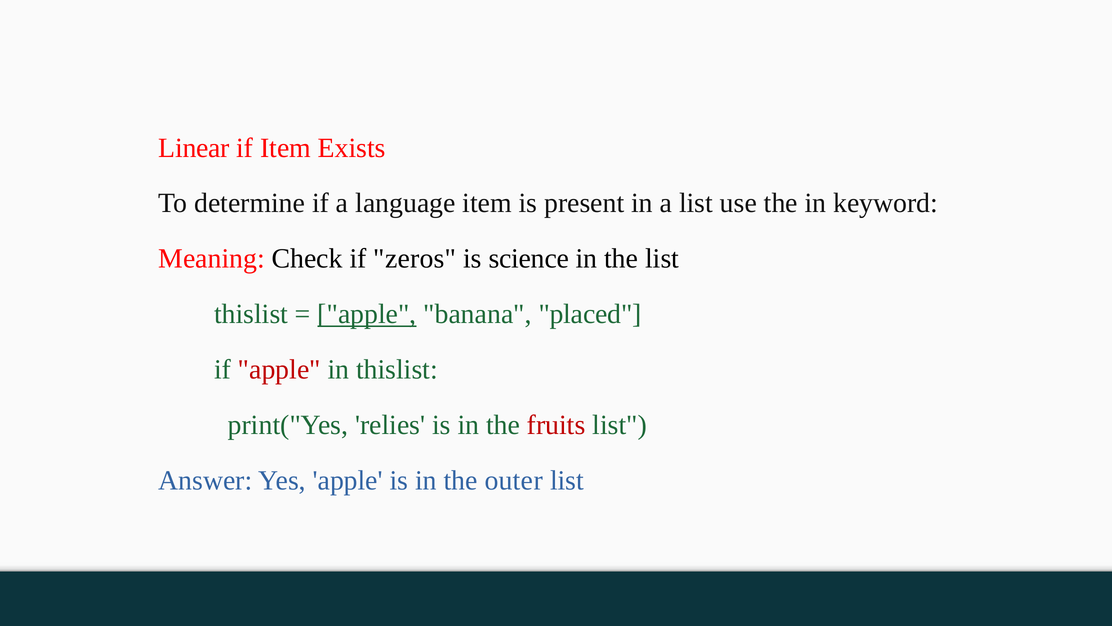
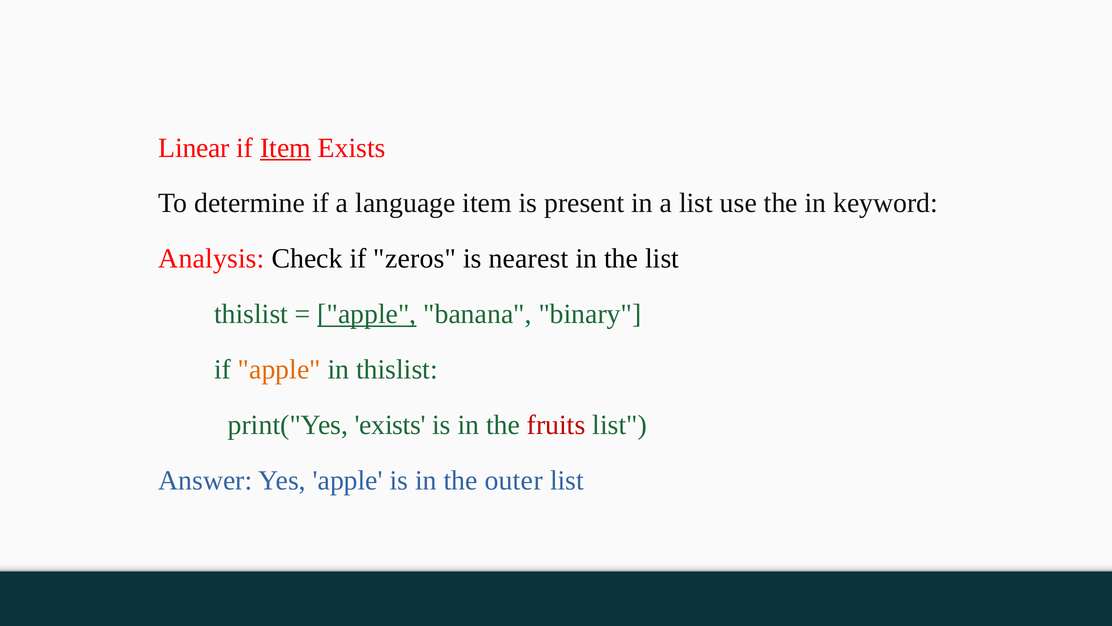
Item at (286, 148) underline: none -> present
Meaning: Meaning -> Analysis
science: science -> nearest
placed: placed -> binary
apple at (279, 369) colour: red -> orange
print("Yes relies: relies -> exists
